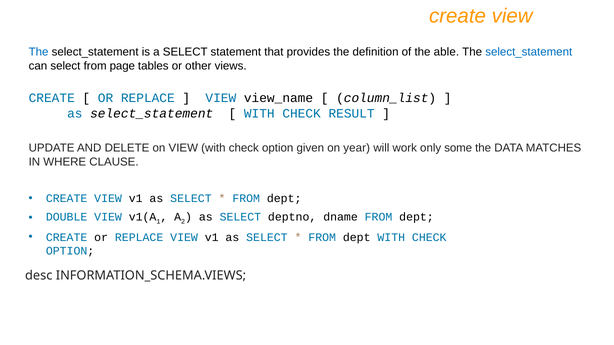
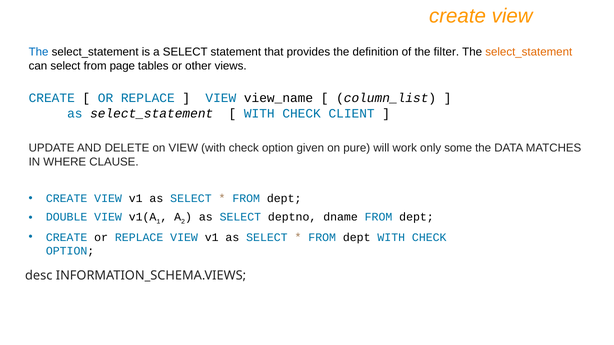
able: able -> filter
select_statement at (529, 52) colour: blue -> orange
RESULT: RESULT -> CLIENT
year: year -> pure
